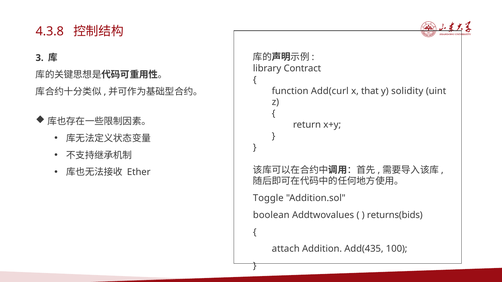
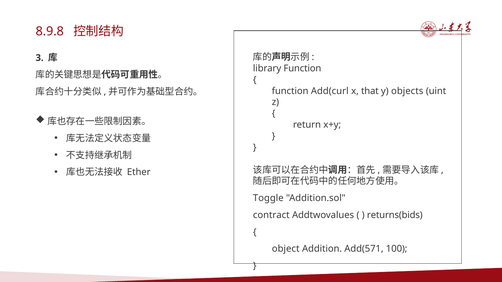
4.3.8: 4.3.8 -> 8.9.8
library Contract: Contract -> Function
solidity: solidity -> objects
boolean: boolean -> contract
attach: attach -> object
Add(435: Add(435 -> Add(571
